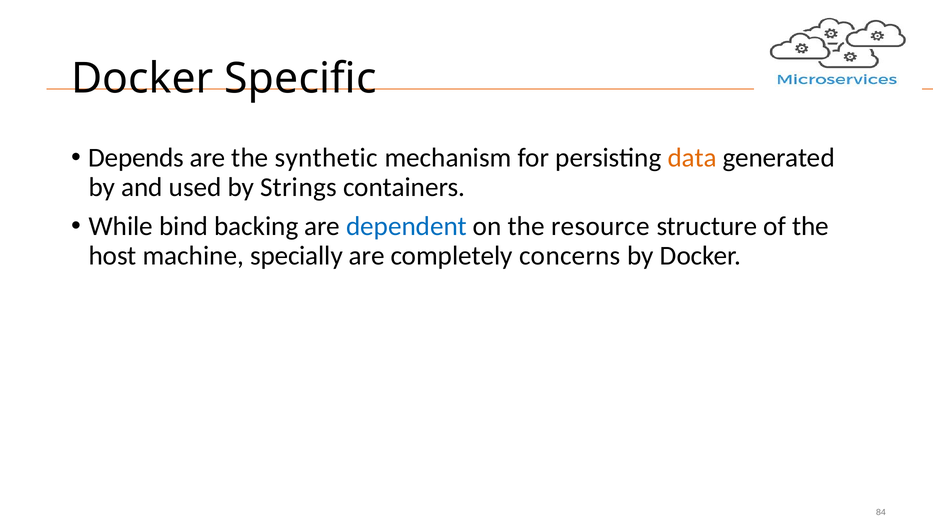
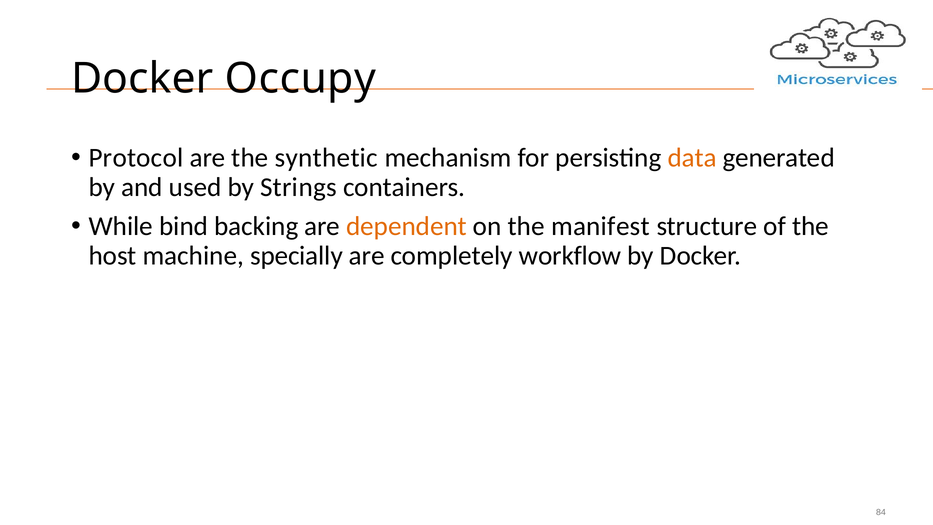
Specific: Specific -> Occupy
Depends: Depends -> Protocol
dependent colour: blue -> orange
resource: resource -> manifest
concerns: concerns -> workflow
